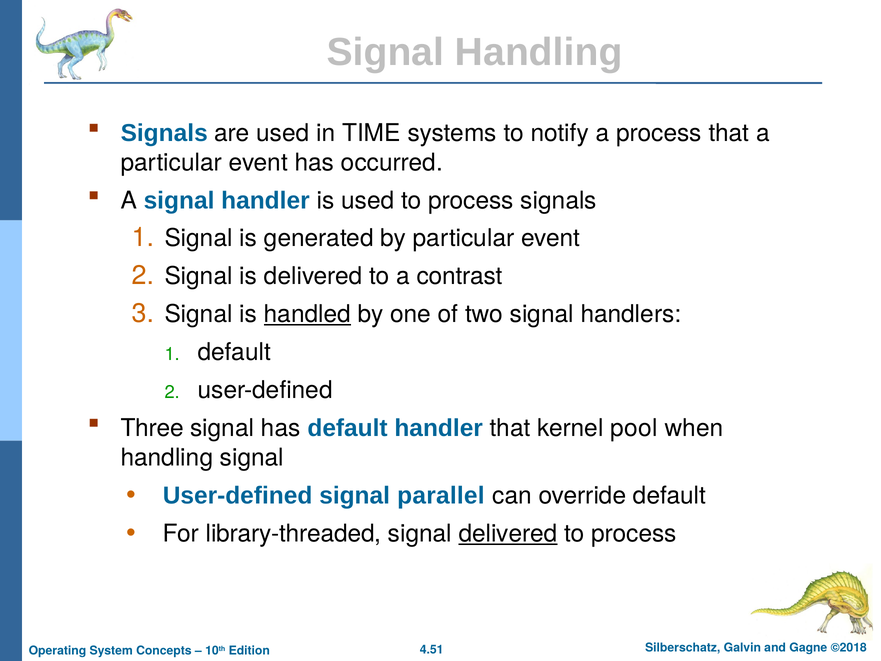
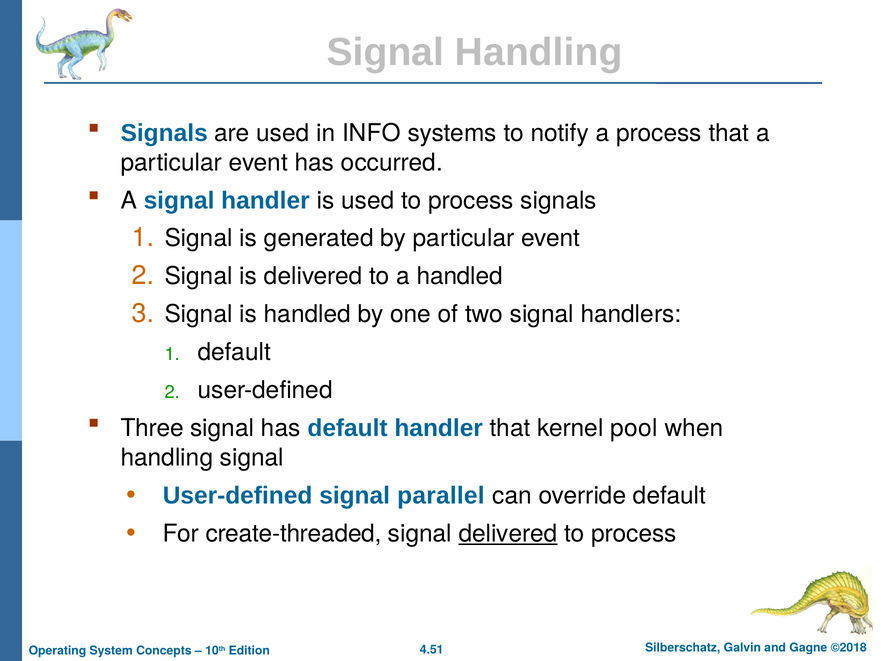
TIME: TIME -> INFO
a contrast: contrast -> handled
handled at (307, 314) underline: present -> none
library-threaded: library-threaded -> create-threaded
